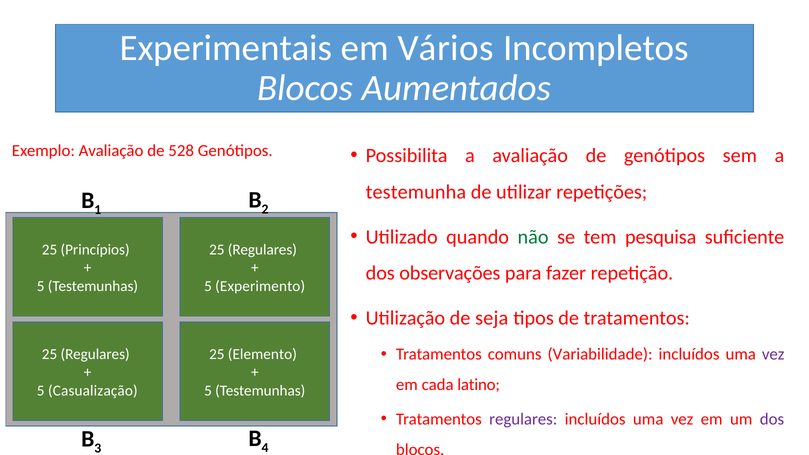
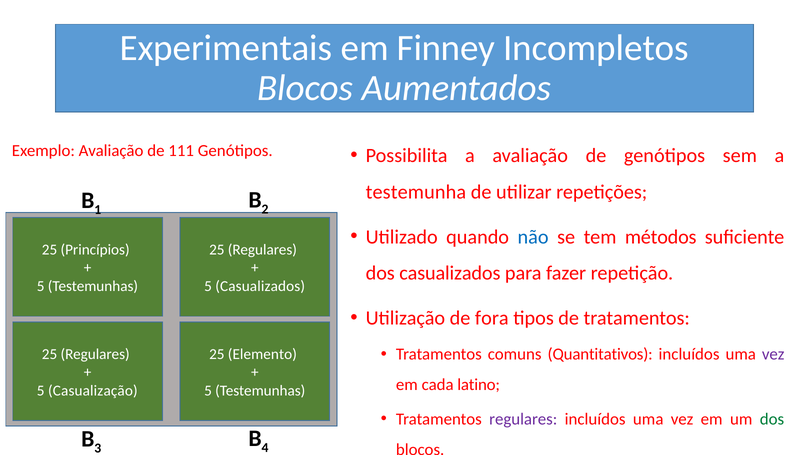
Vários: Vários -> Finney
528: 528 -> 111
não colour: green -> blue
pesquisa: pesquisa -> métodos
dos observações: observações -> casualizados
5 Experimento: Experimento -> Casualizados
seja: seja -> fora
Variabilidade: Variabilidade -> Quantitativos
dos at (772, 419) colour: purple -> green
